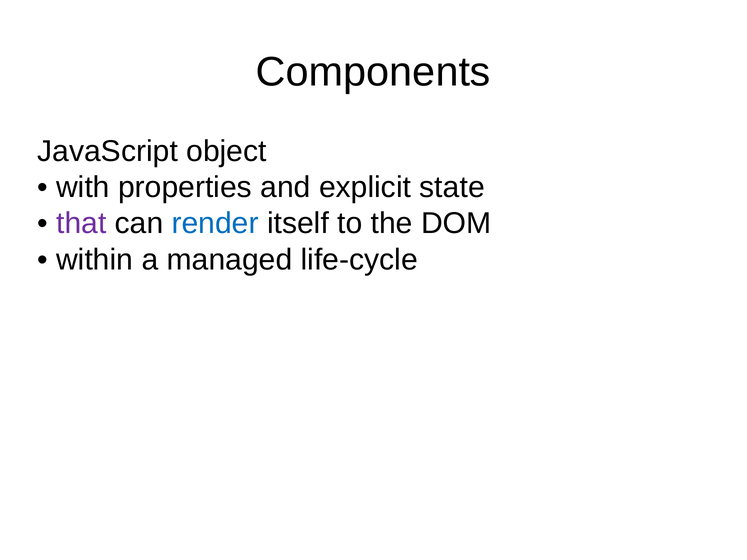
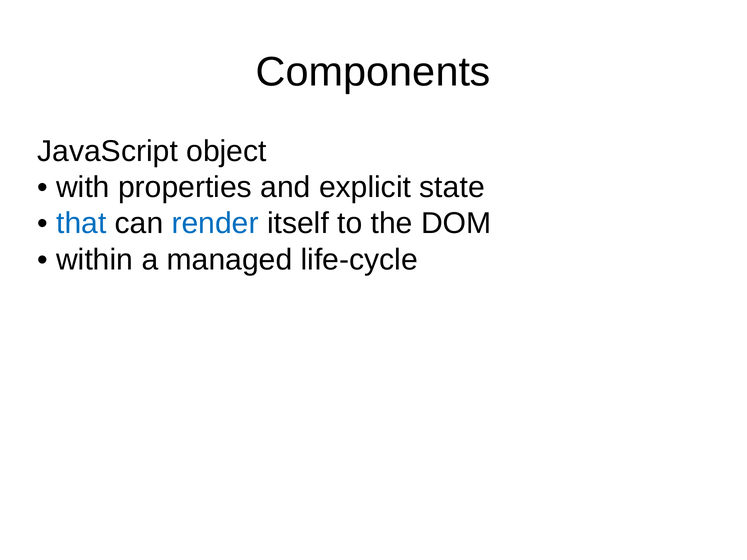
that colour: purple -> blue
